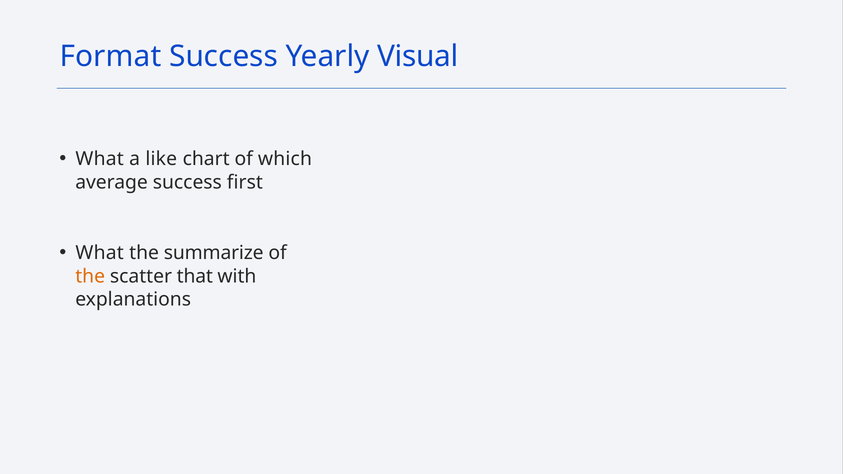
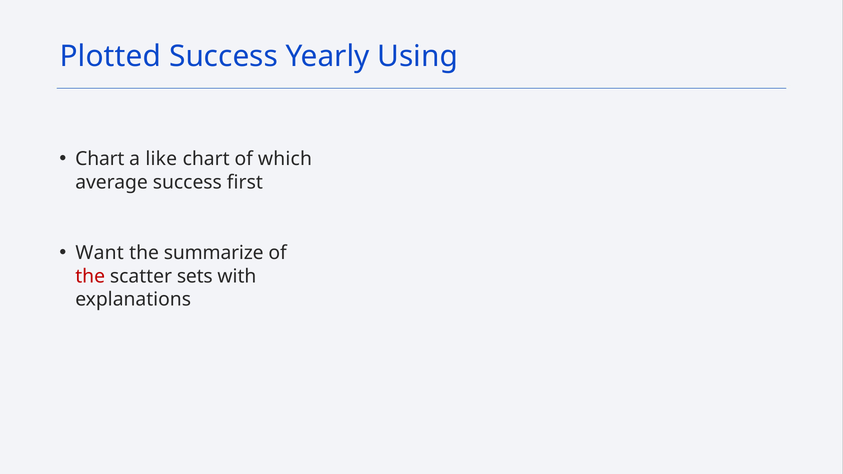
Format: Format -> Plotted
Visual: Visual -> Using
What at (100, 159): What -> Chart
What at (100, 253): What -> Want
the at (90, 276) colour: orange -> red
that: that -> sets
